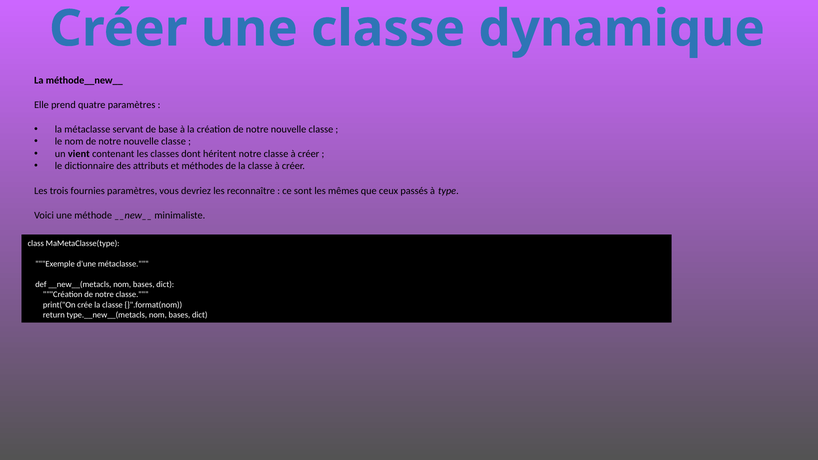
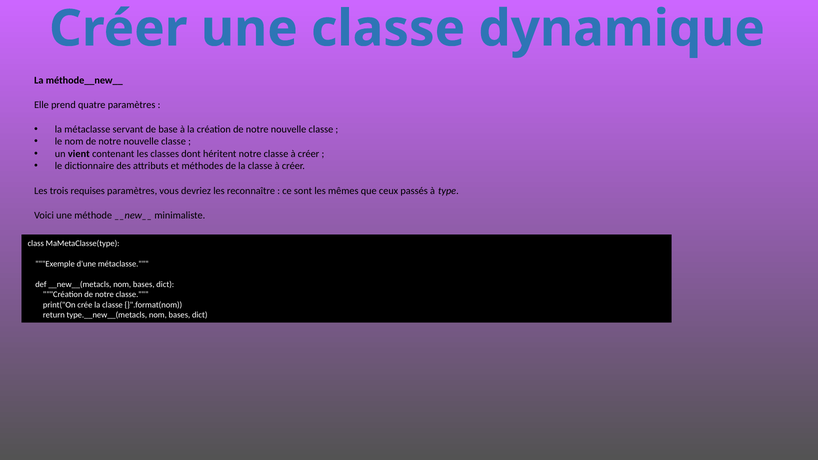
fournies: fournies -> requises
